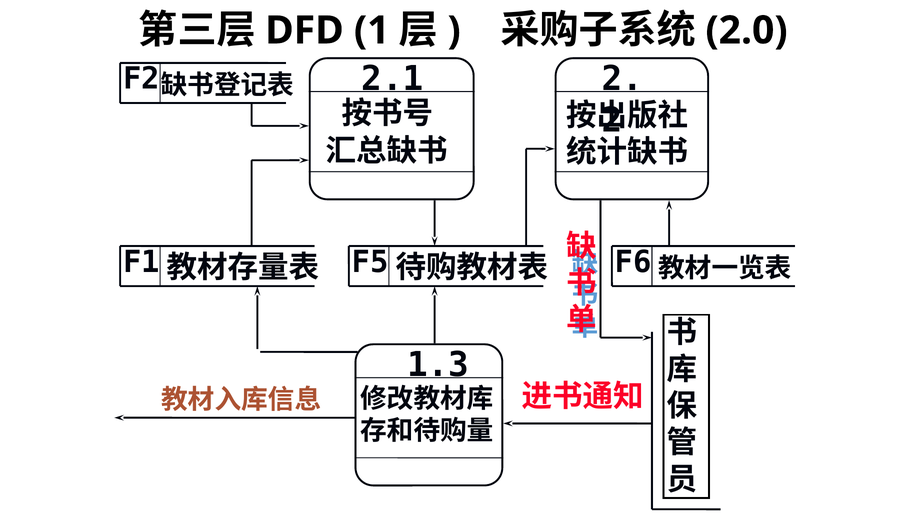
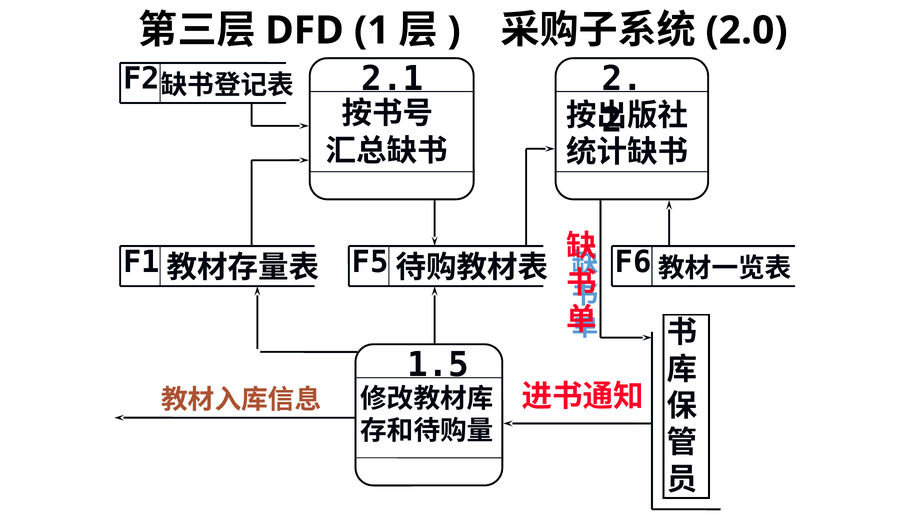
1.3: 1.3 -> 1.5
